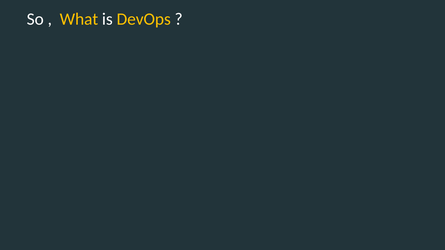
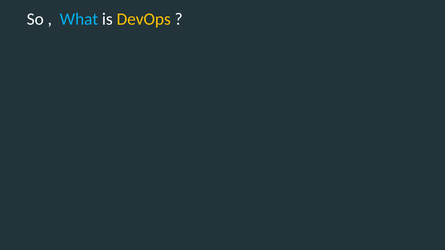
What colour: yellow -> light blue
